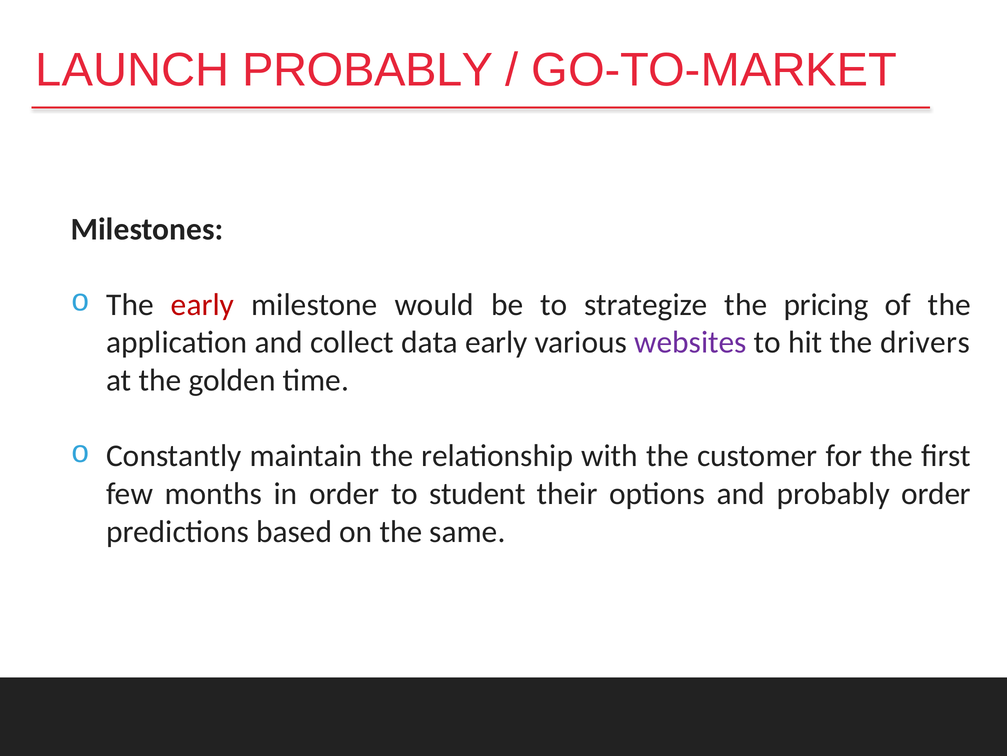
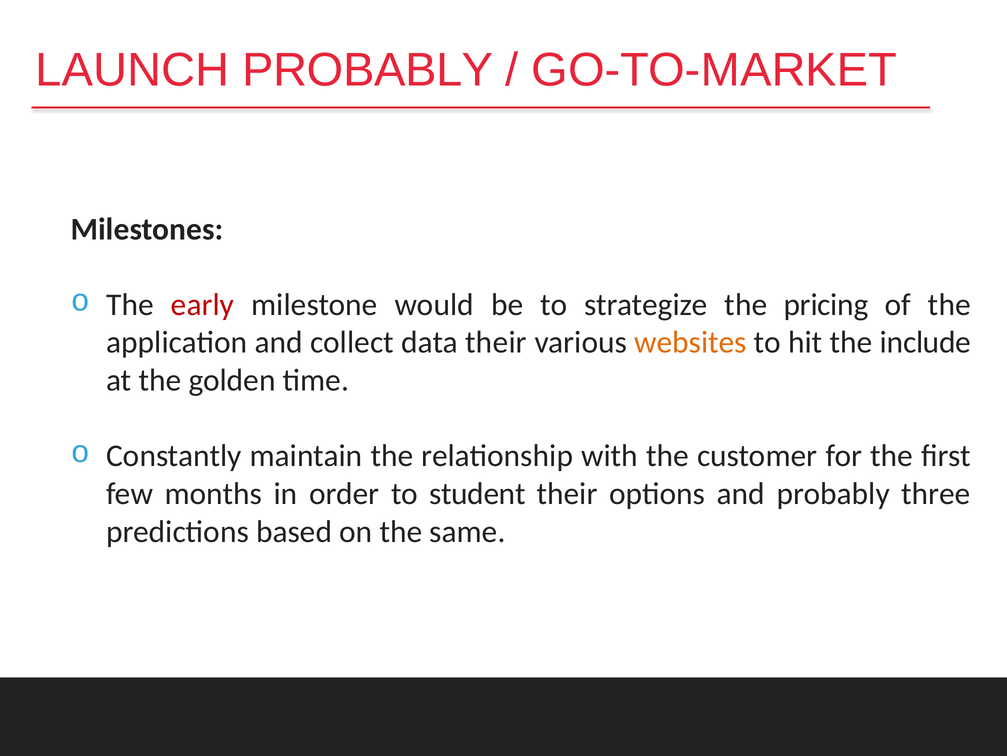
data early: early -> their
websites colour: purple -> orange
drivers: drivers -> include
probably order: order -> three
